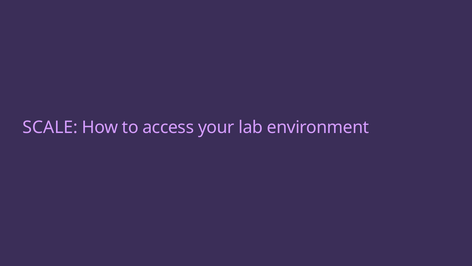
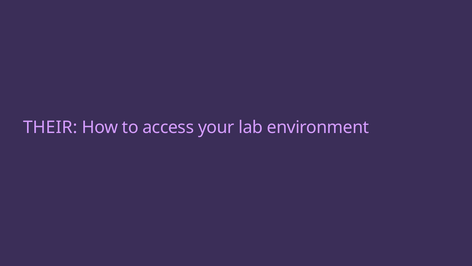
SCALE: SCALE -> THEIR
